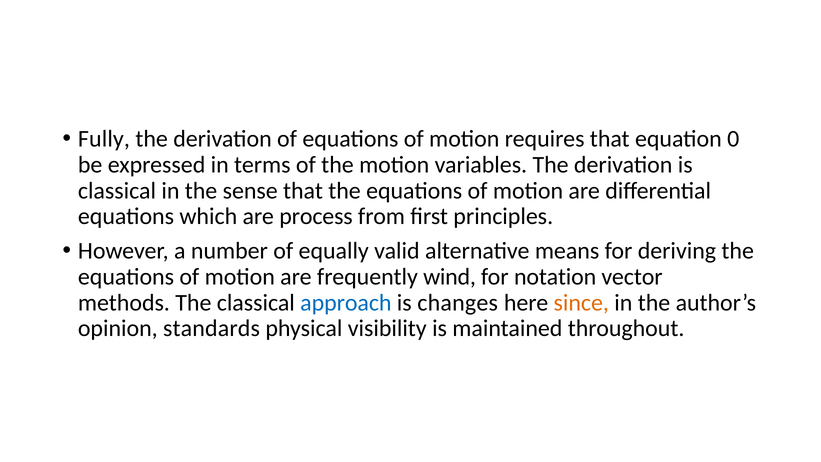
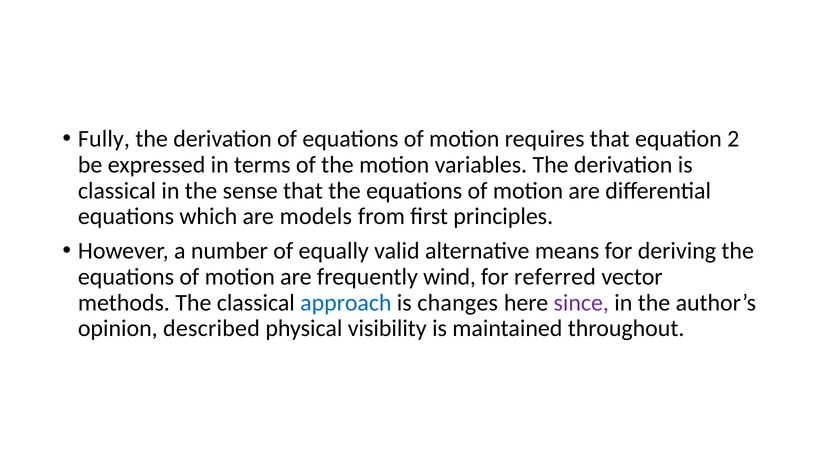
0: 0 -> 2
process: process -> models
notation: notation -> referred
since colour: orange -> purple
standards: standards -> described
